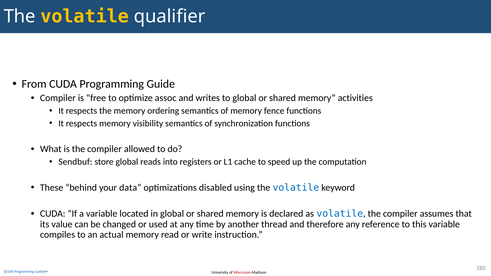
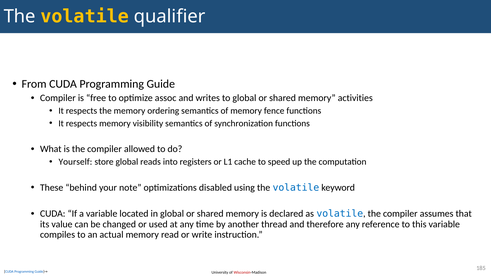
Sendbuf: Sendbuf -> Yourself
data: data -> note
